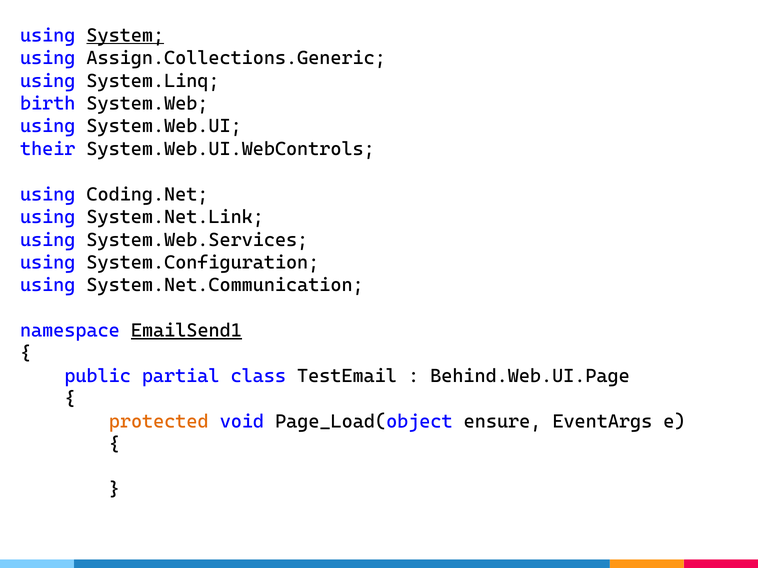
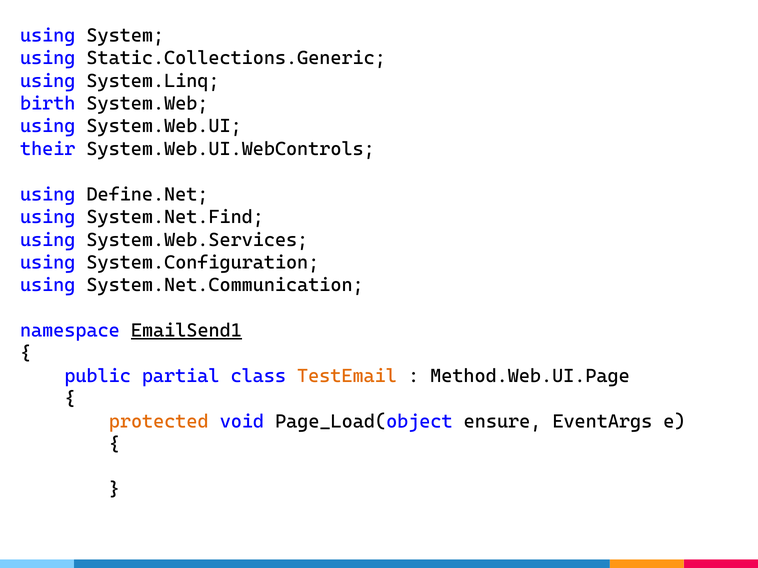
System underline: present -> none
Assign.Collections.Generic: Assign.Collections.Generic -> Static.Collections.Generic
Coding.Net: Coding.Net -> Define.Net
System.Net.Link: System.Net.Link -> System.Net.Find
TestEmail colour: black -> orange
Behind.Web.UI.Page: Behind.Web.UI.Page -> Method.Web.UI.Page
